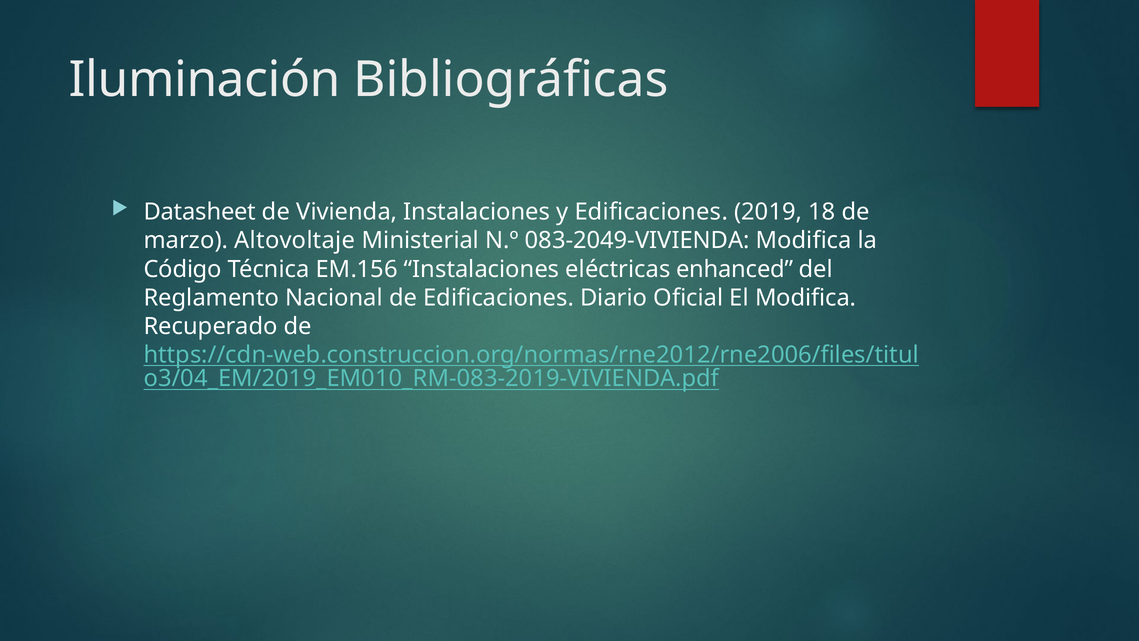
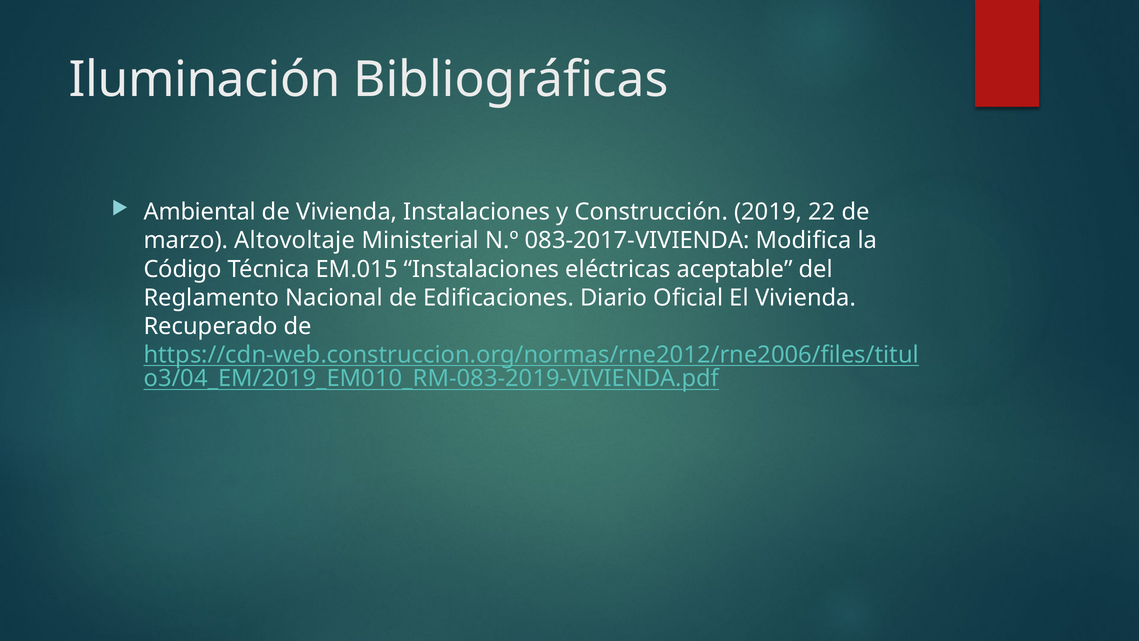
Datasheet: Datasheet -> Ambiental
y Edificaciones: Edificaciones -> Construcción
18: 18 -> 22
083-2049-VIVIENDA: 083-2049-VIVIENDA -> 083-2017-VIVIENDA
EM.156: EM.156 -> EM.015
enhanced: enhanced -> aceptable
El Modifica: Modifica -> Vivienda
